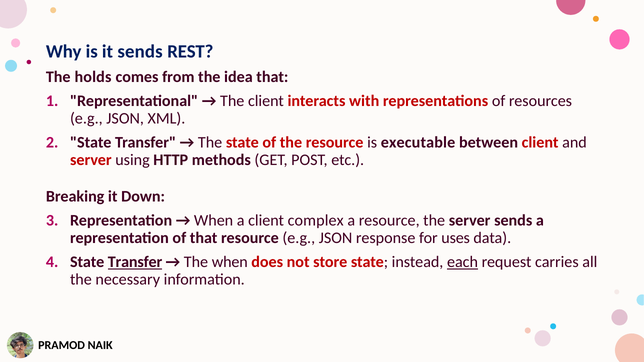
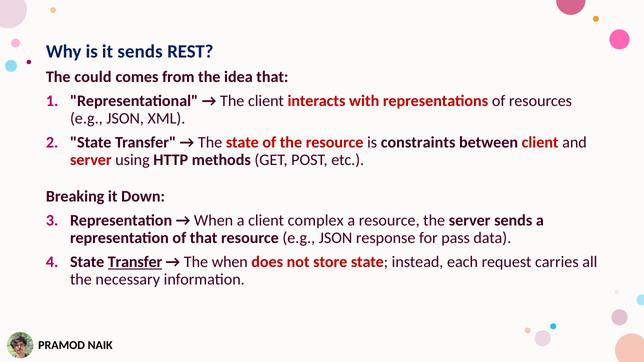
holds: holds -> could
executable: executable -> constraints
uses: uses -> pass
each underline: present -> none
